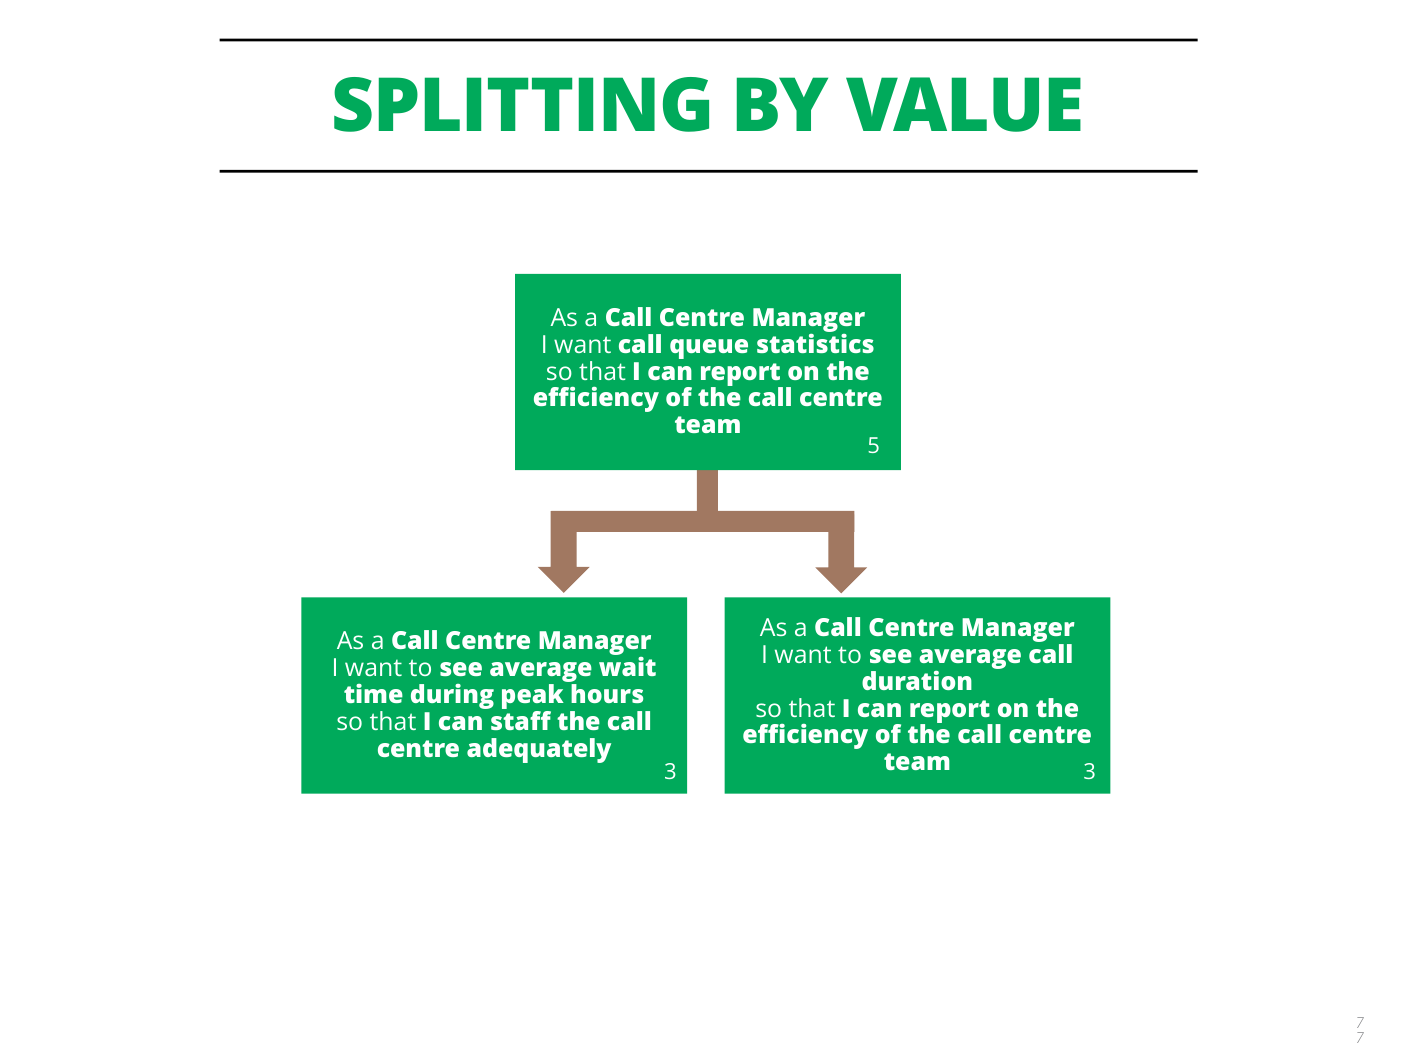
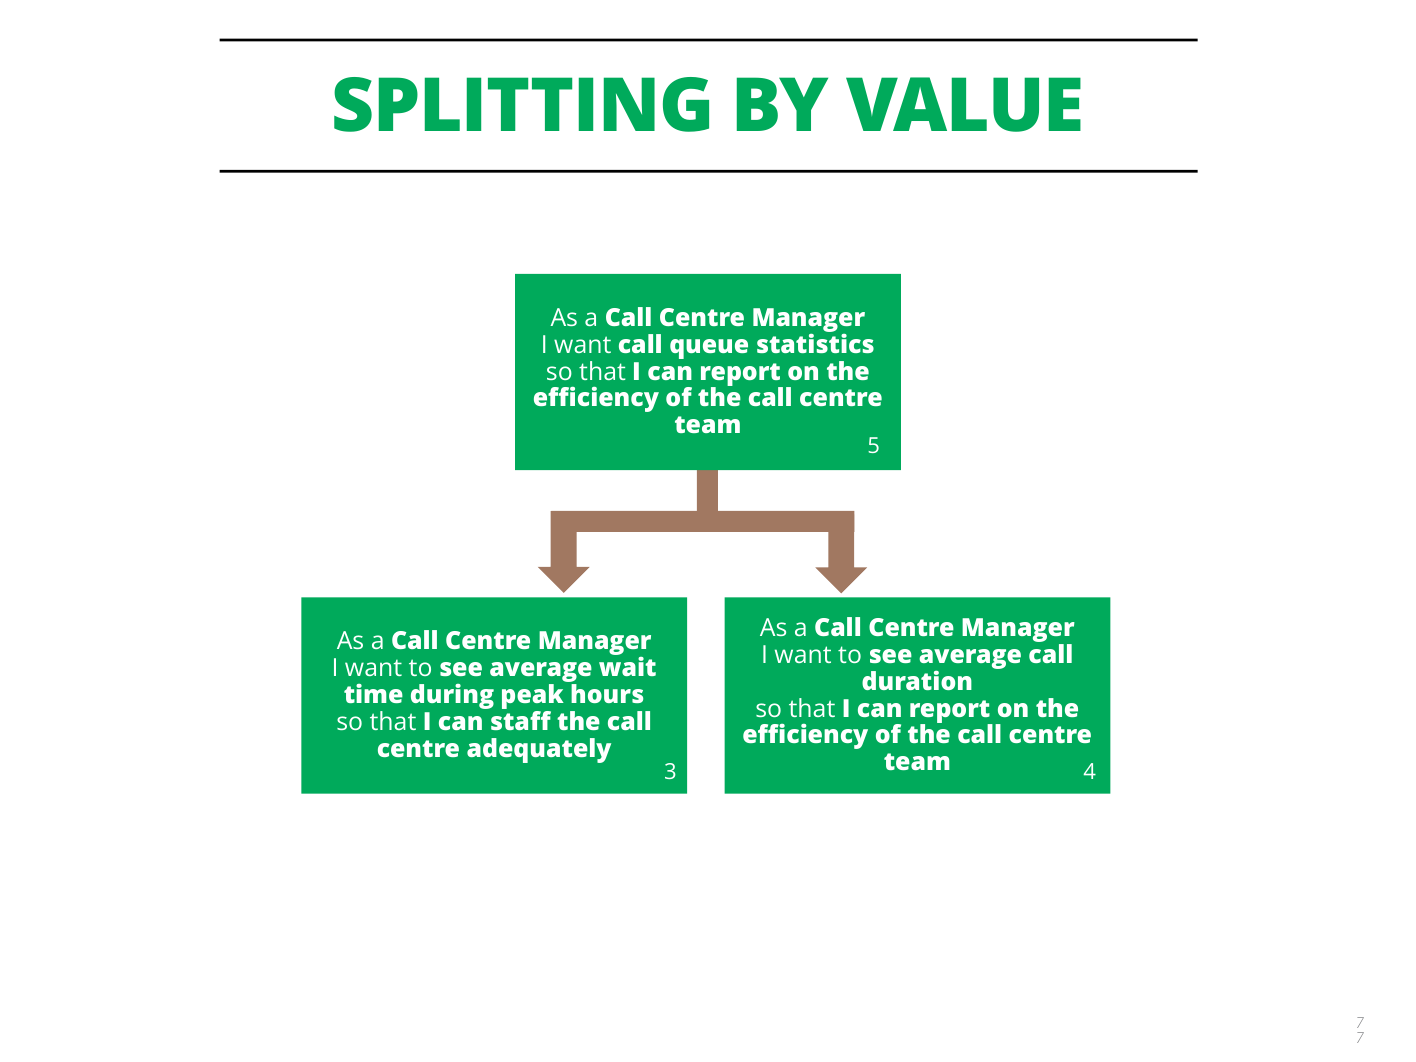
3 3: 3 -> 4
